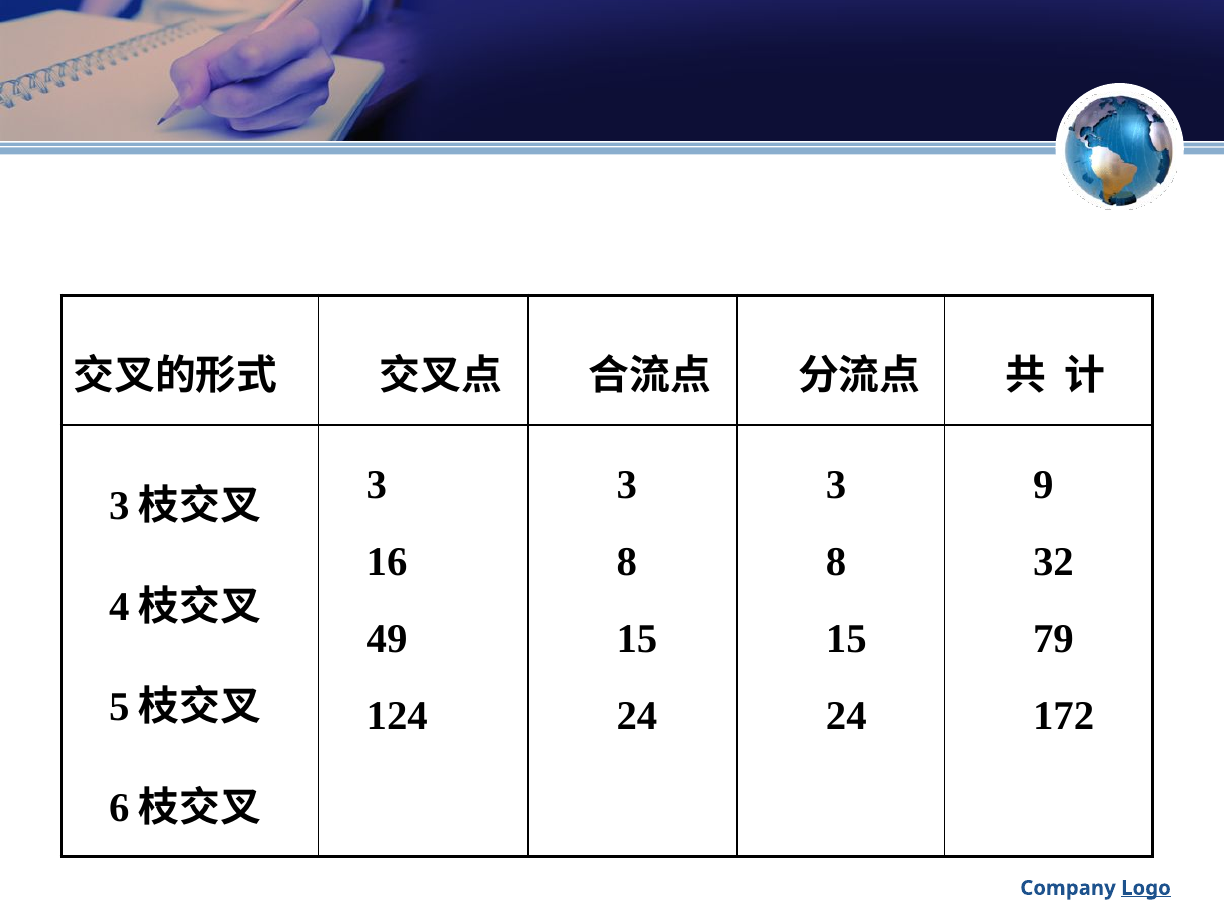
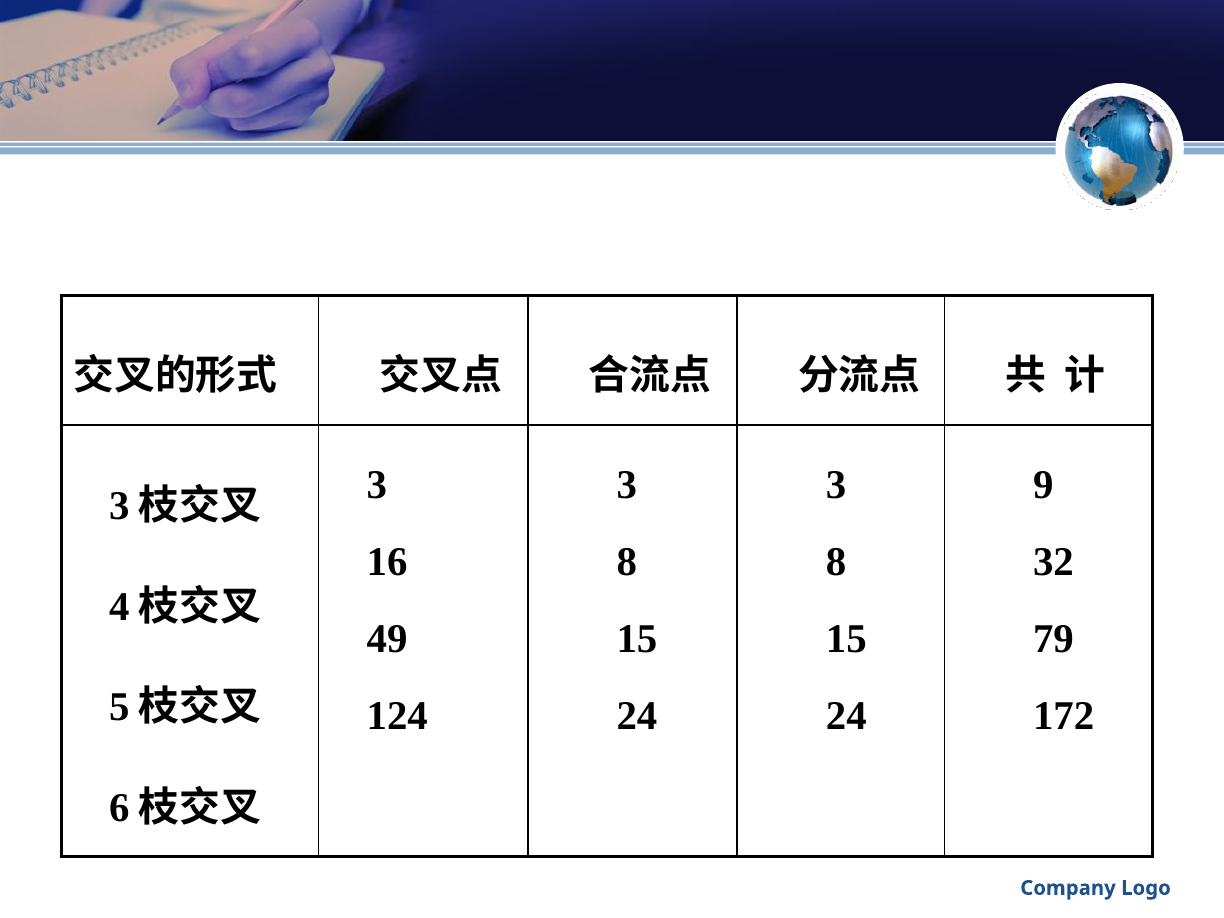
Logo underline: present -> none
